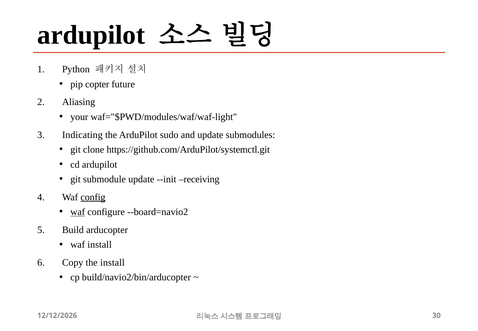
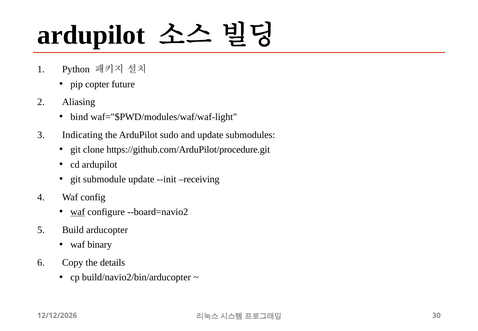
your: your -> bind
https://github.com/ArduPilot/systemctl.git: https://github.com/ArduPilot/systemctl.git -> https://github.com/ArduPilot/procedure.git
config underline: present -> none
waf install: install -> binary
the install: install -> details
